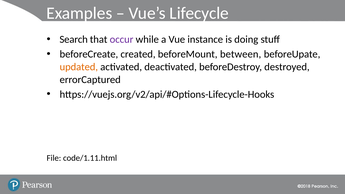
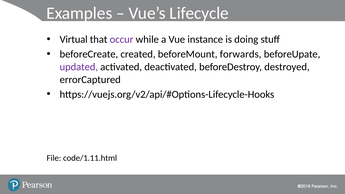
Search: Search -> Virtual
between: between -> forwards
updated colour: orange -> purple
